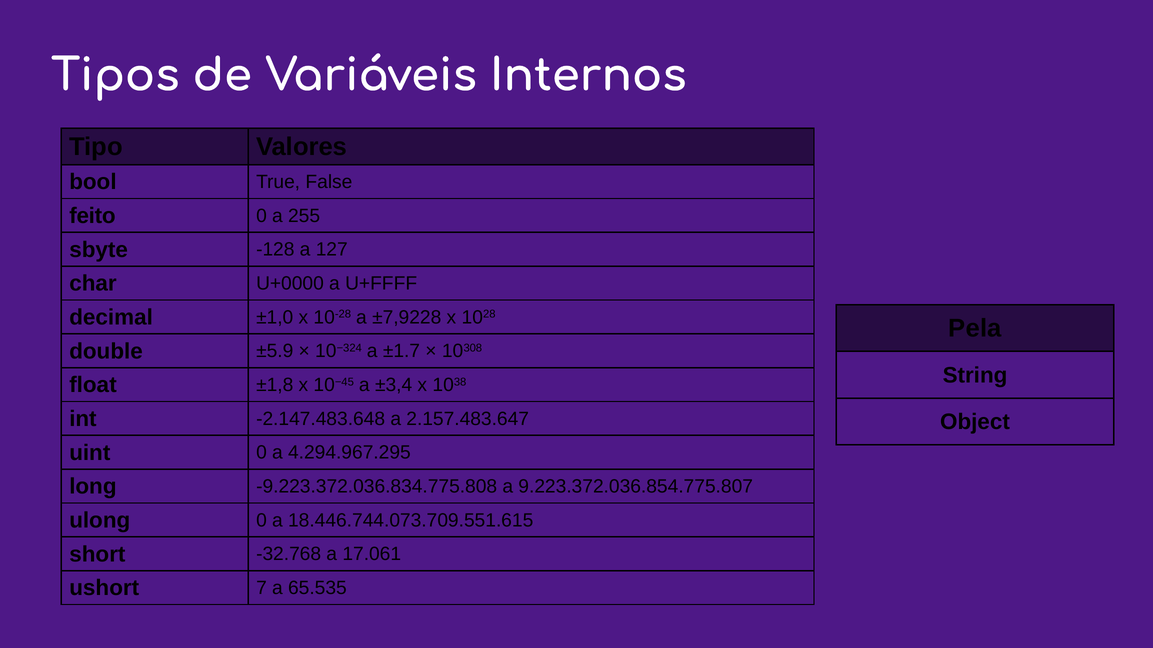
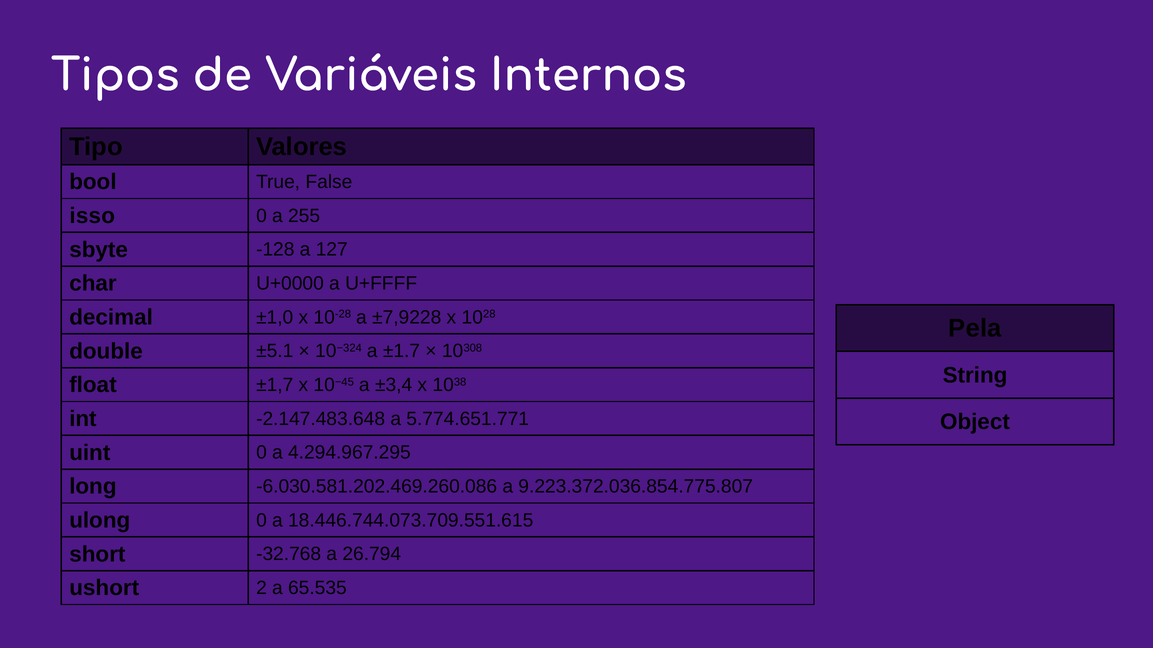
feito: feito -> isso
±5.9: ±5.9 -> ±5.1
±1,8: ±1,8 -> ±1,7
2.157.483.647: 2.157.483.647 -> 5.774.651.771
-9.223.372.036.834.775.808: -9.223.372.036.834.775.808 -> -6.030.581.202.469.260.086
17.061: 17.061 -> 26.794
7: 7 -> 2
